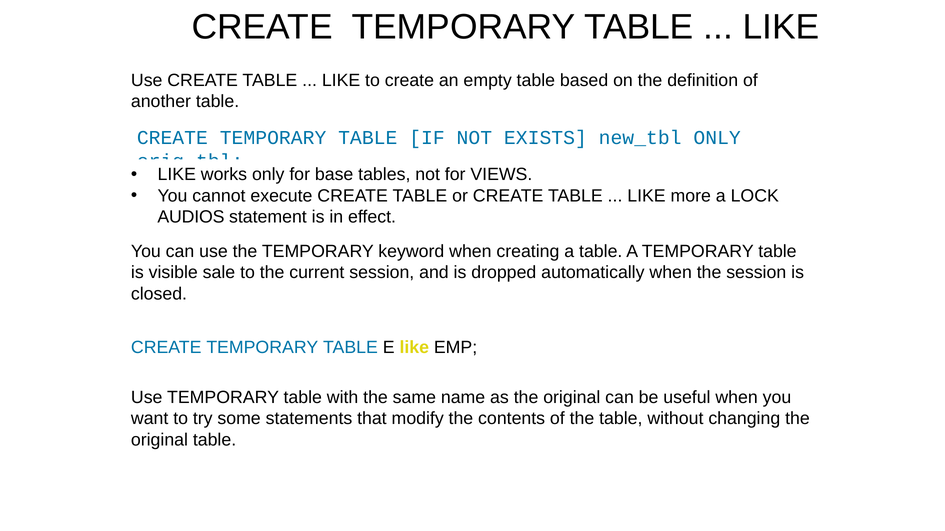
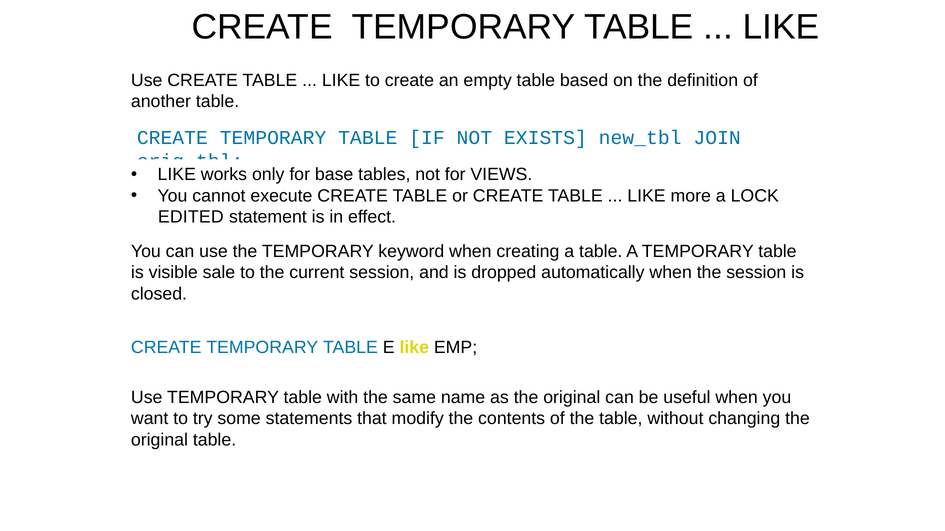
new_tbl ONLY: ONLY -> JOIN
AUDIOS: AUDIOS -> EDITED
